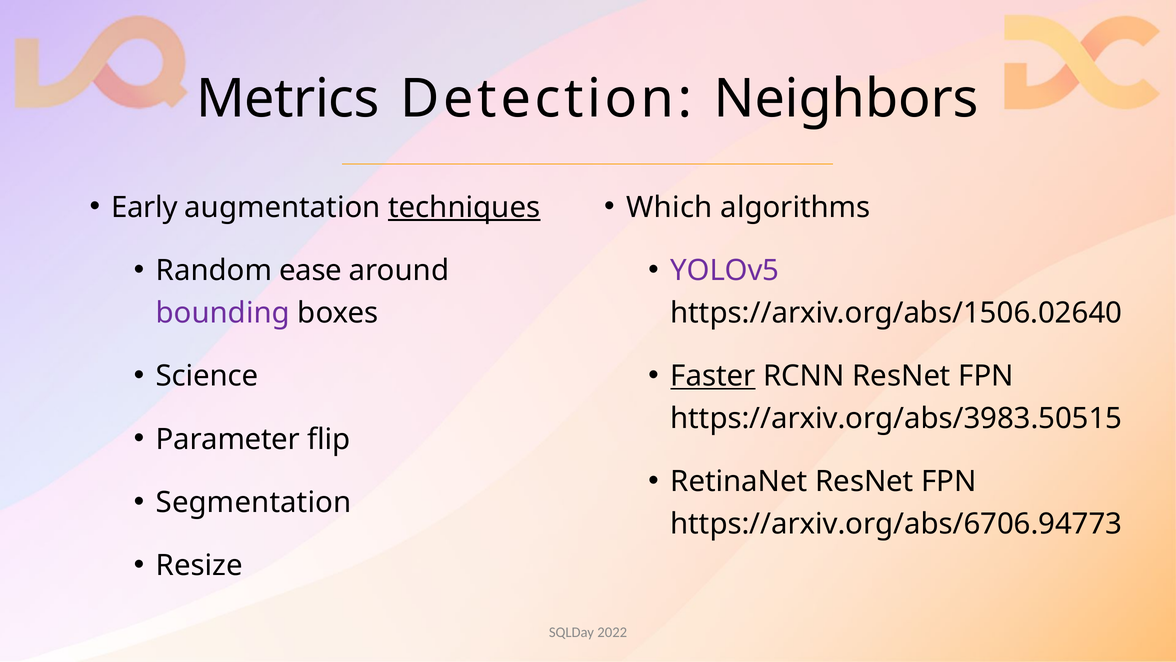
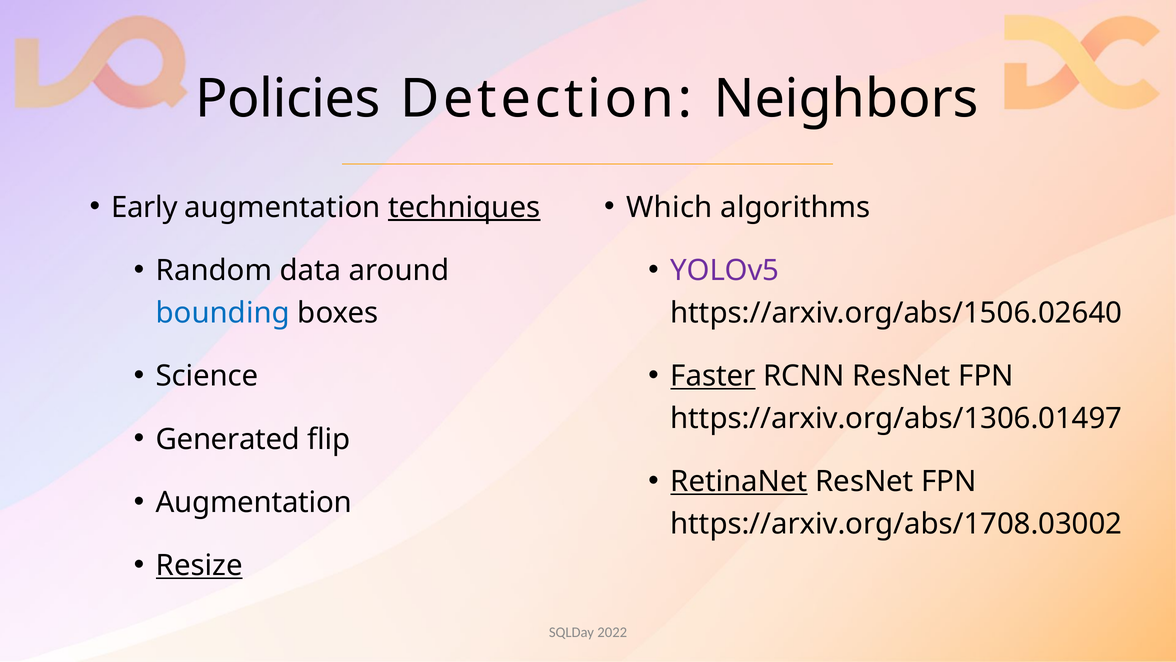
Metrics: Metrics -> Policies
ease: ease -> data
bounding colour: purple -> blue
https://arxiv.org/abs/3983.50515: https://arxiv.org/abs/3983.50515 -> https://arxiv.org/abs/1306.01497
Parameter: Parameter -> Generated
RetinaNet underline: none -> present
Segmentation at (254, 502): Segmentation -> Augmentation
https://arxiv.org/abs/6706.94773: https://arxiv.org/abs/6706.94773 -> https://arxiv.org/abs/1708.03002
Resize underline: none -> present
